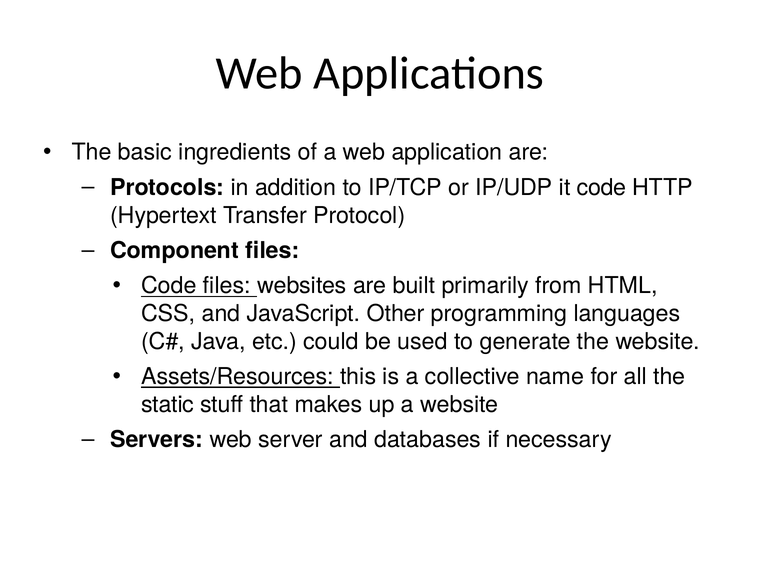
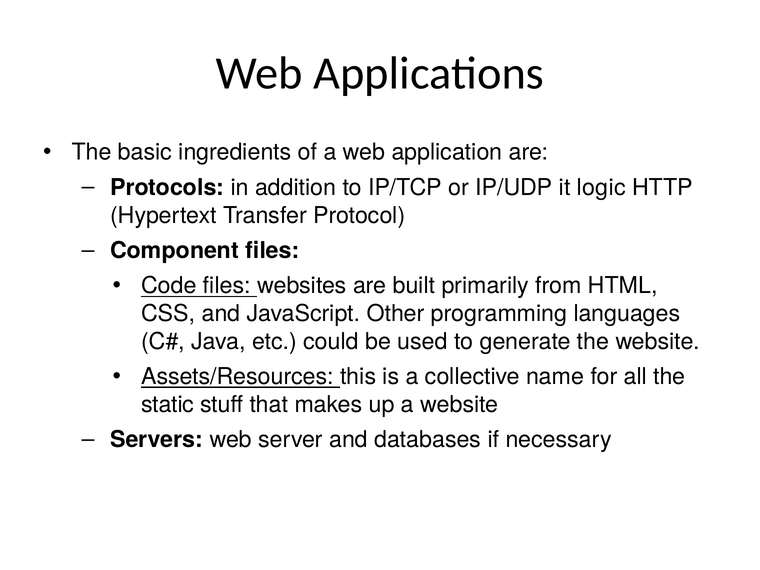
it code: code -> logic
